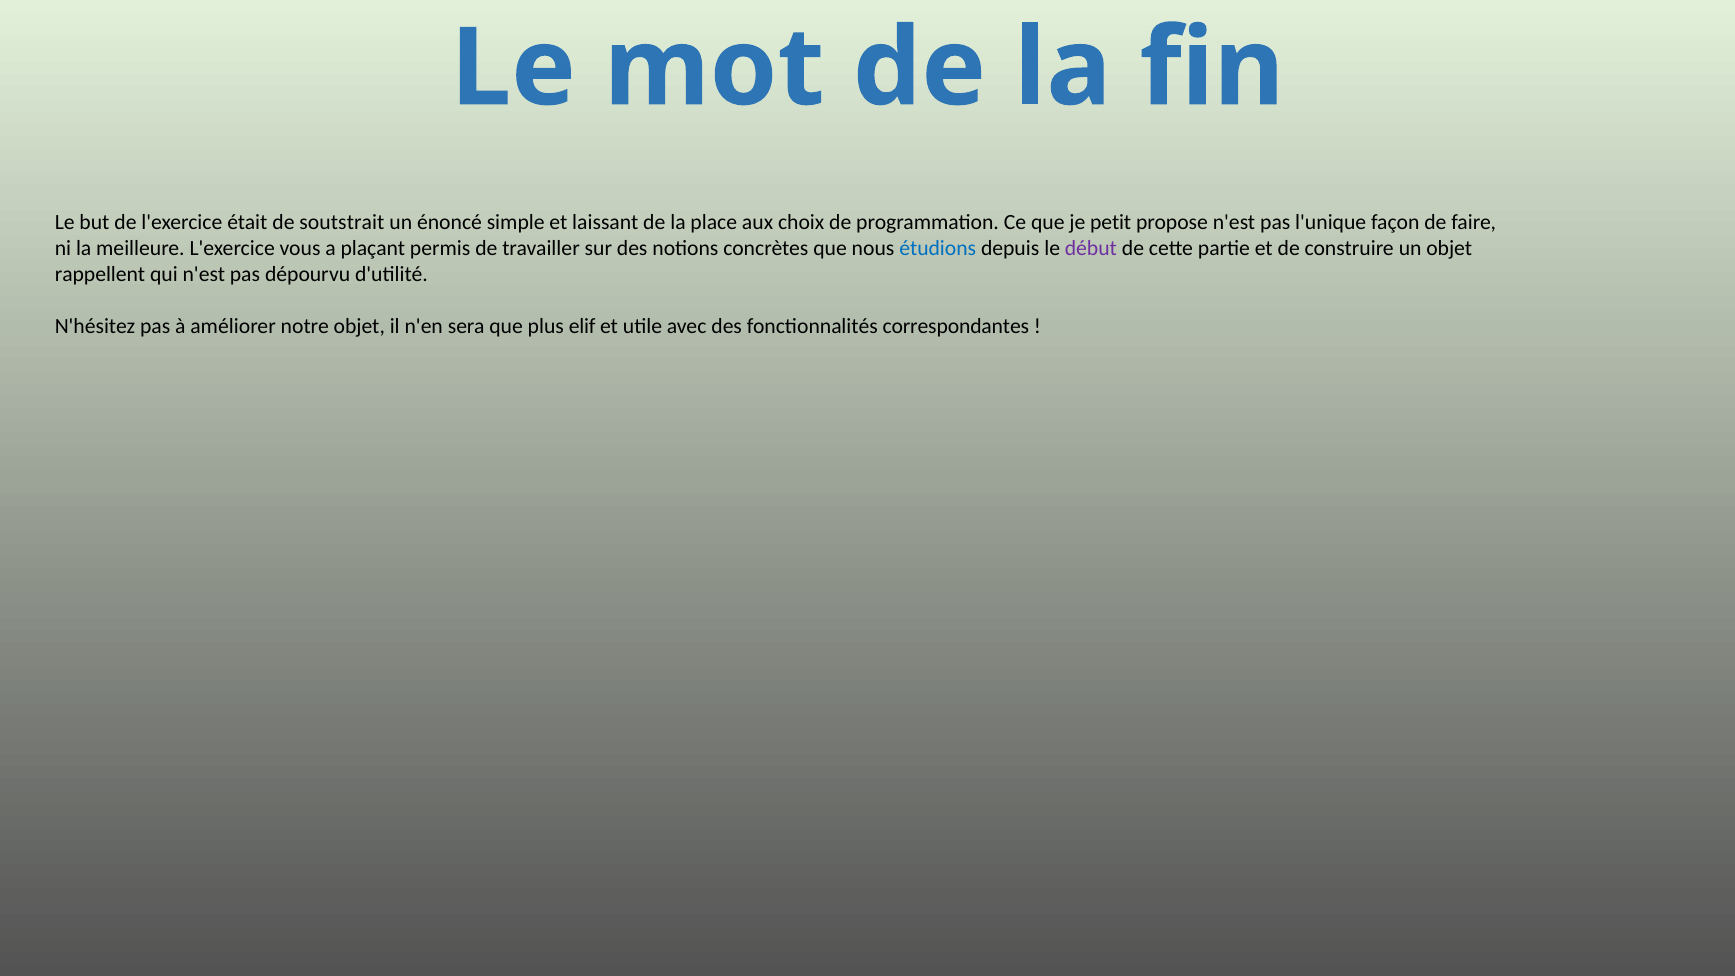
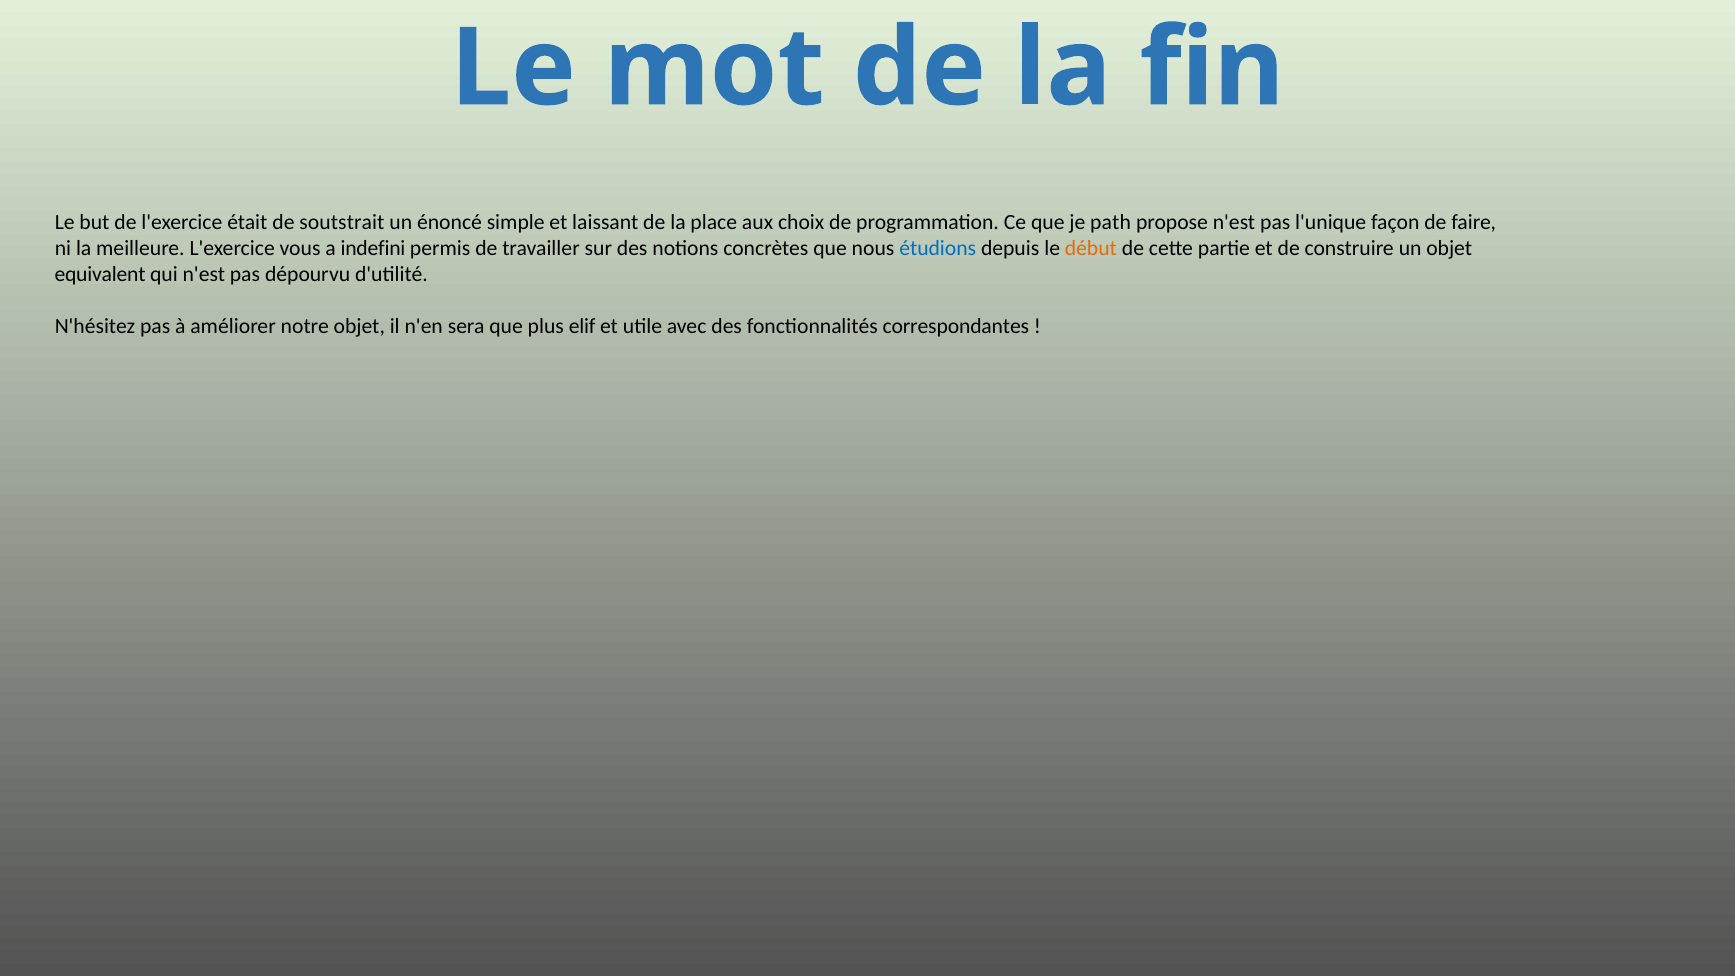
petit: petit -> path
plaçant: plaçant -> indefini
début colour: purple -> orange
rappellent: rappellent -> equivalent
